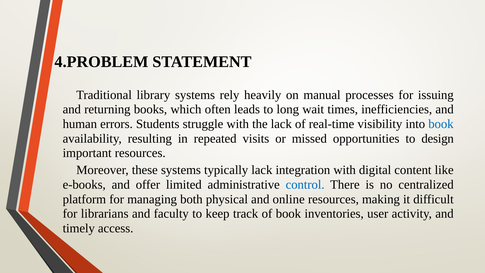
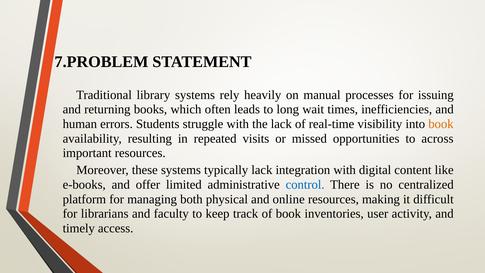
4.PROBLEM: 4.PROBLEM -> 7.PROBLEM
book at (441, 124) colour: blue -> orange
design: design -> across
